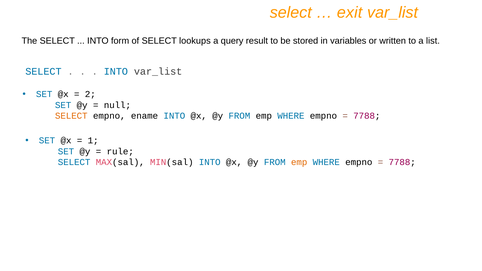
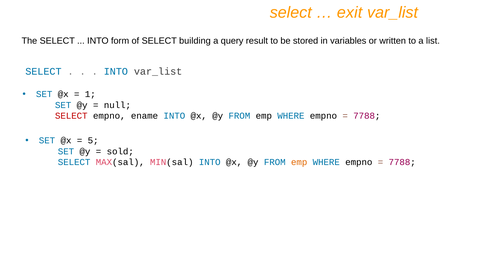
lookups: lookups -> building
2: 2 -> 1
SELECT at (71, 116) colour: orange -> red
1: 1 -> 5
rule: rule -> sold
